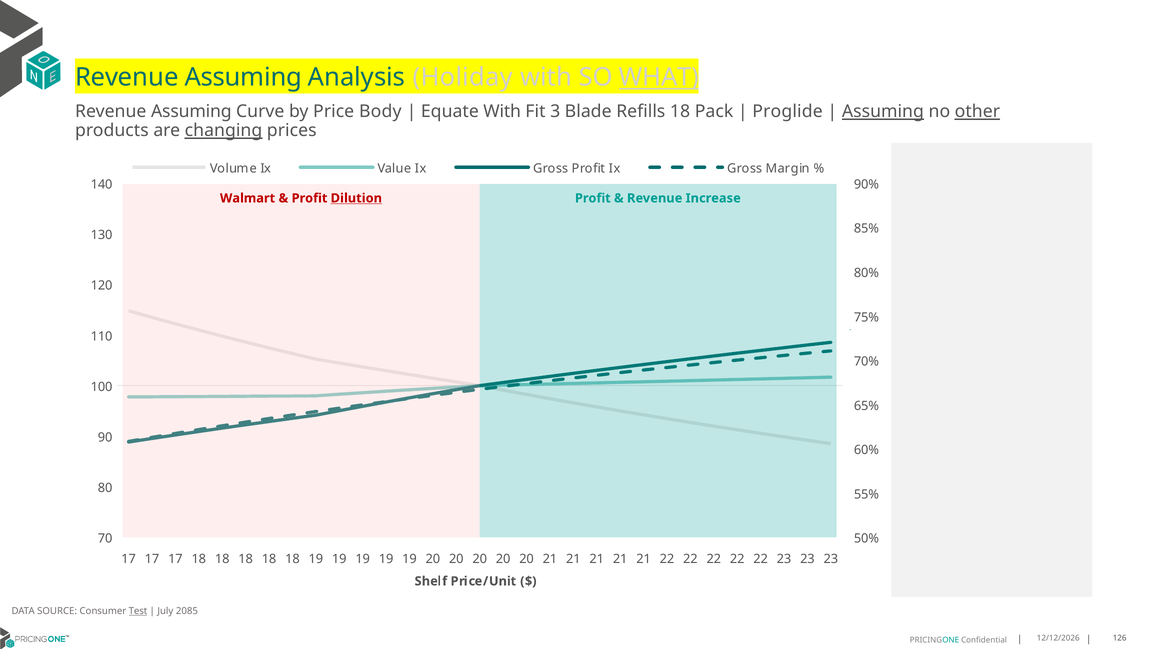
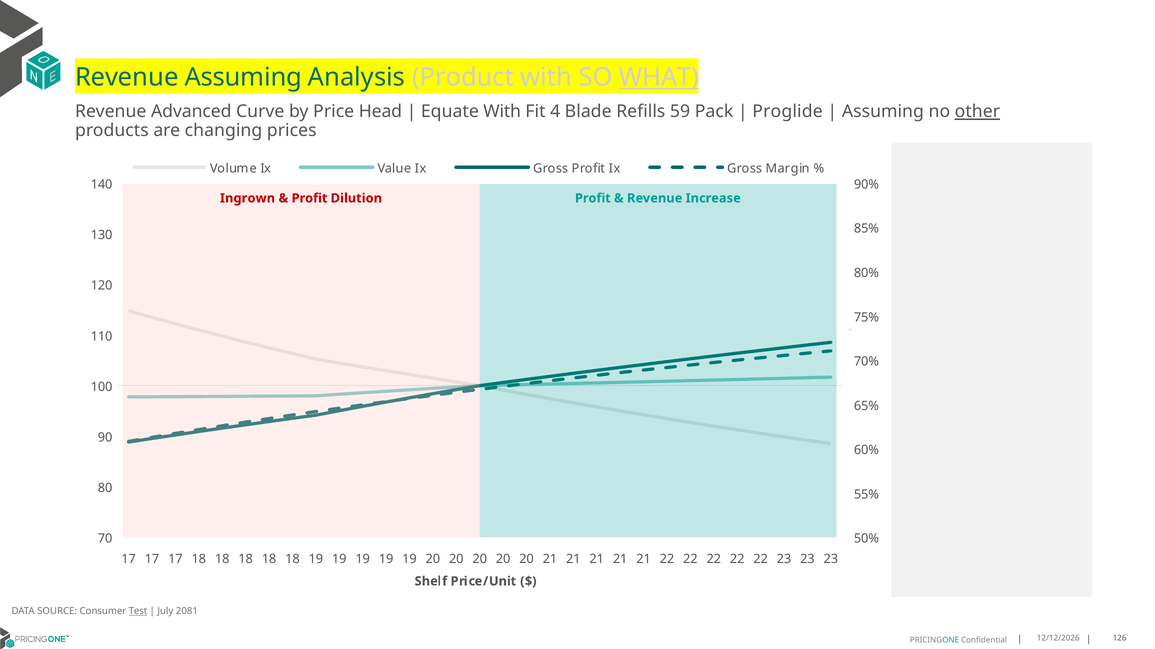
Holiday: Holiday -> Product
Assuming at (191, 112): Assuming -> Advanced
Body: Body -> Head
3: 3 -> 4
Refills 18: 18 -> 59
Assuming at (883, 112) underline: present -> none
changing underline: present -> none
Walmart: Walmart -> Ingrown
Dilution underline: present -> none
2085: 2085 -> 2081
